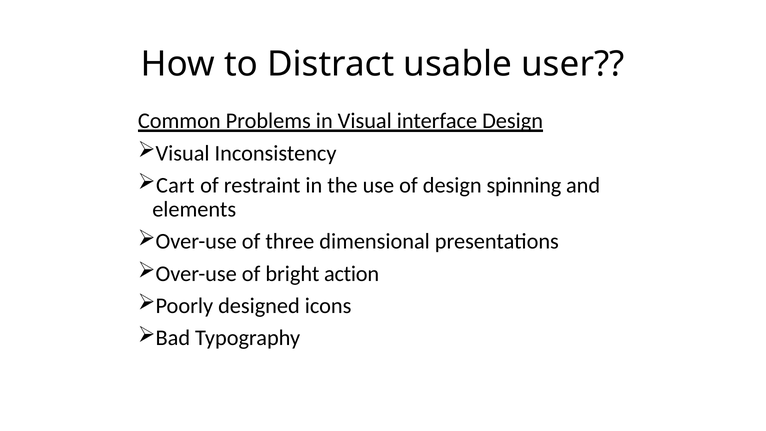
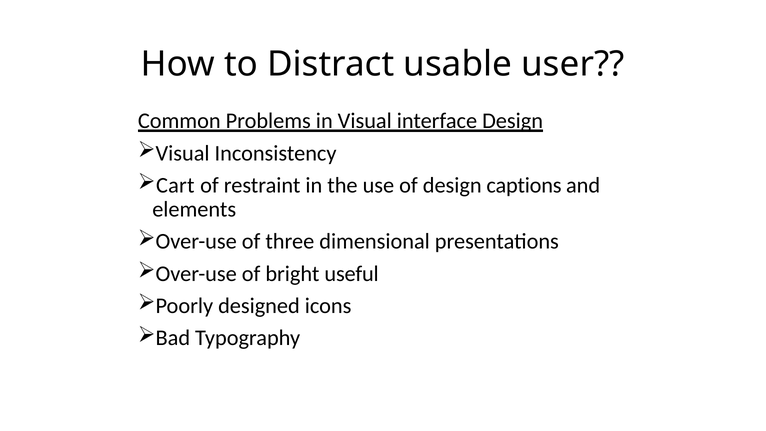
spinning: spinning -> captions
action: action -> useful
